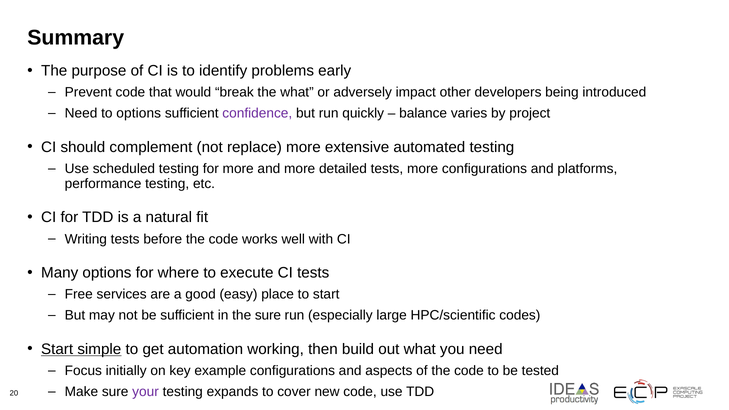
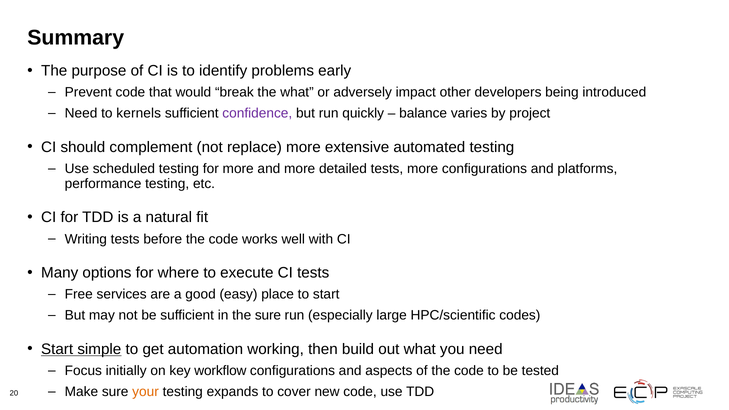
to options: options -> kernels
example: example -> workflow
your colour: purple -> orange
